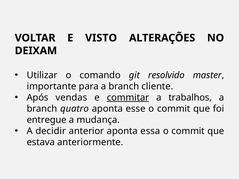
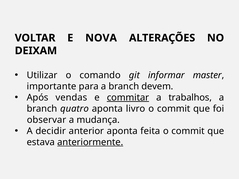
VISTO: VISTO -> NOVA
resolvido: resolvido -> informar
cliente: cliente -> devem
esse: esse -> livro
entregue: entregue -> observar
essa: essa -> feita
anteriormente underline: none -> present
